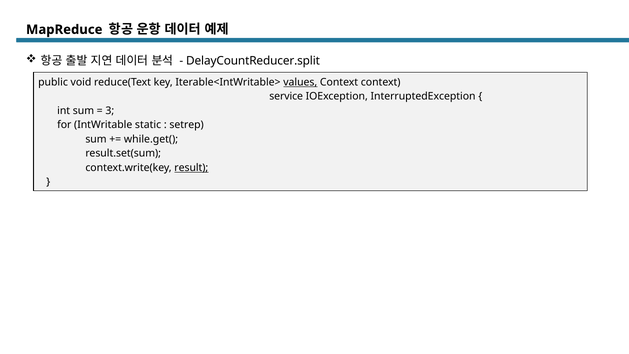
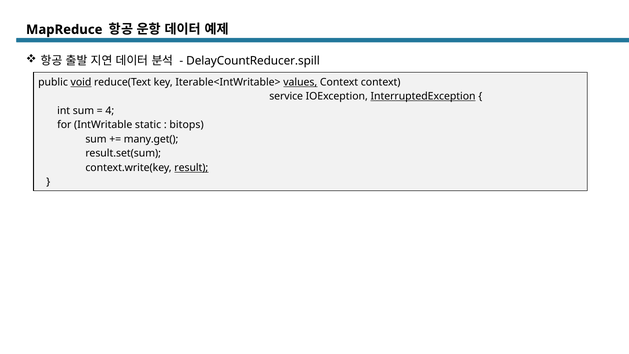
DelayCountReducer.split: DelayCountReducer.split -> DelayCountReducer.spill
void underline: none -> present
InterruptedException underline: none -> present
3: 3 -> 4
setrep: setrep -> bitops
while.get(: while.get( -> many.get(
